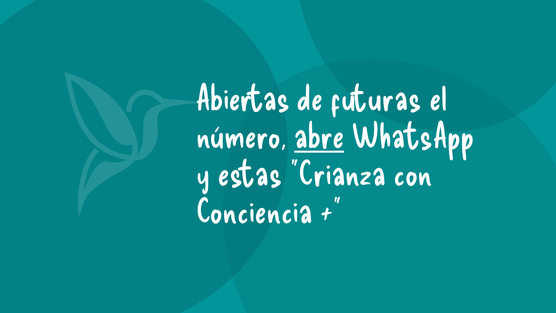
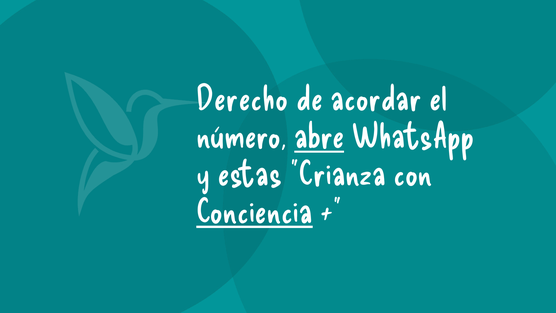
Abiertas: Abiertas -> Derecho
futuras: futuras -> acordar
Conciencia underline: none -> present
